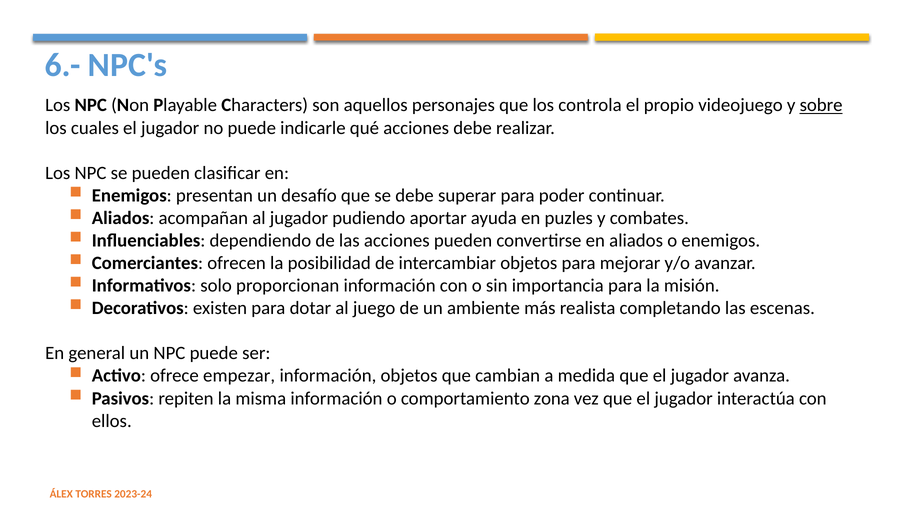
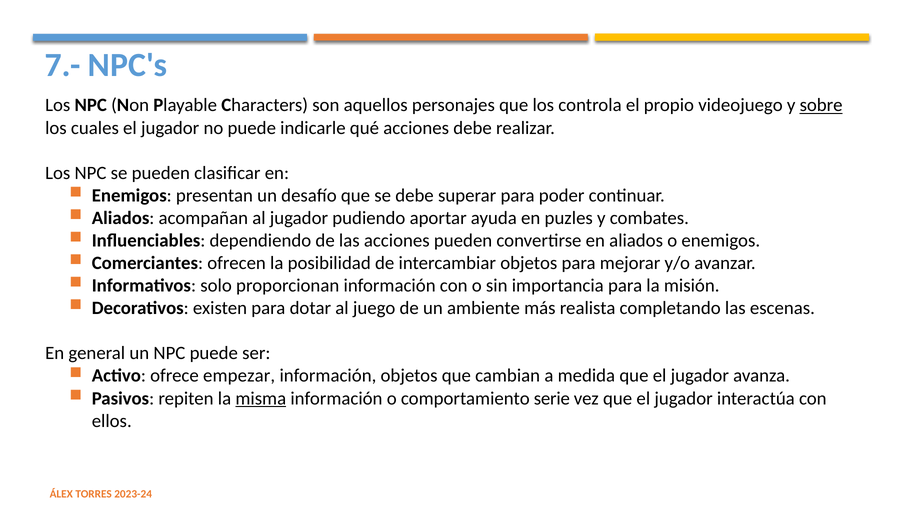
6.-: 6.- -> 7.-
misma underline: none -> present
zona: zona -> serie
